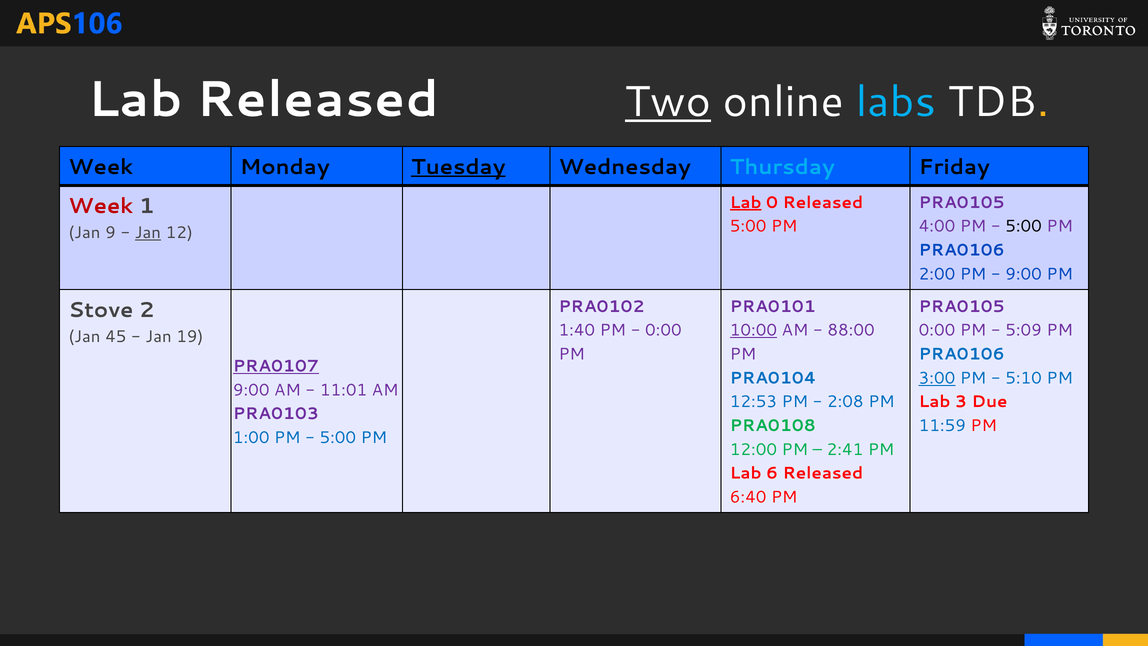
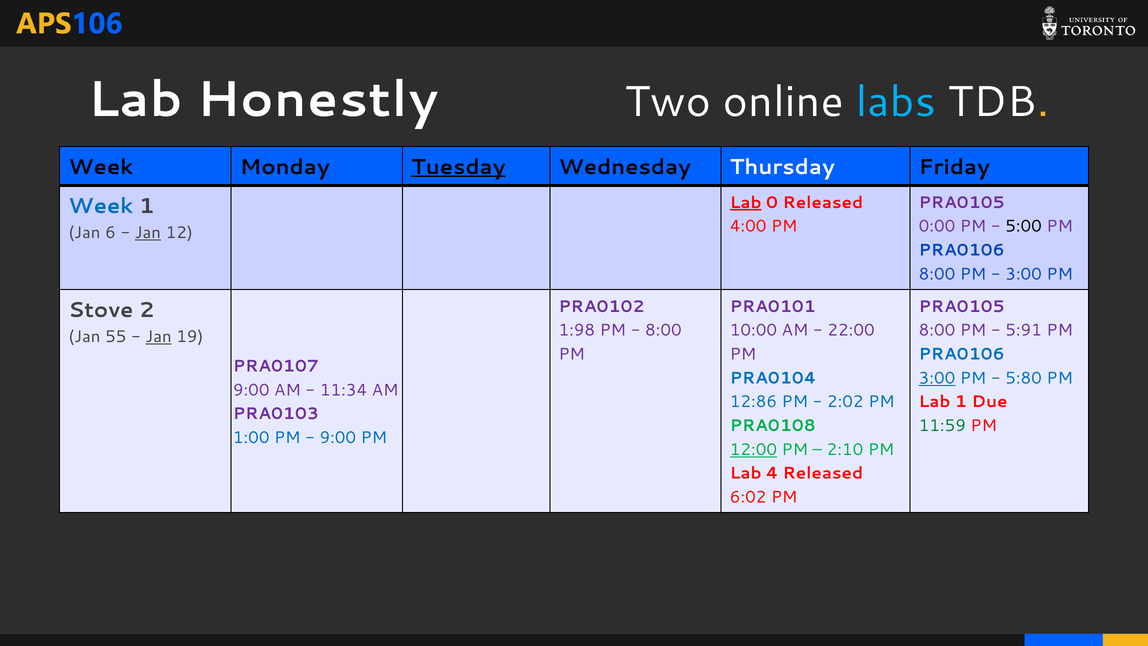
Lab Released: Released -> Honestly
Two underline: present -> none
Thursday colour: light blue -> white
Week at (101, 206) colour: red -> blue
5:00 at (748, 226): 5:00 -> 4:00
4:00: 4:00 -> 0:00
9: 9 -> 6
2:00 at (937, 274): 2:00 -> 8:00
9:00 at (1024, 274): 9:00 -> 3:00
1:40: 1:40 -> 1:98
0:00 at (663, 330): 0:00 -> 8:00
10:00 underline: present -> none
88:00: 88:00 -> 22:00
0:00 at (937, 330): 0:00 -> 8:00
5:09: 5:09 -> 5:91
45: 45 -> 55
Jan at (159, 337) underline: none -> present
PRA0107 underline: present -> none
5:10: 5:10 -> 5:80
11:01: 11:01 -> 11:34
12:53: 12:53 -> 12:86
2:08: 2:08 -> 2:02
Lab 3: 3 -> 1
11:59 colour: blue -> green
5:00 at (338, 438): 5:00 -> 9:00
12:00 underline: none -> present
2:41: 2:41 -> 2:10
6: 6 -> 4
6:40: 6:40 -> 6:02
